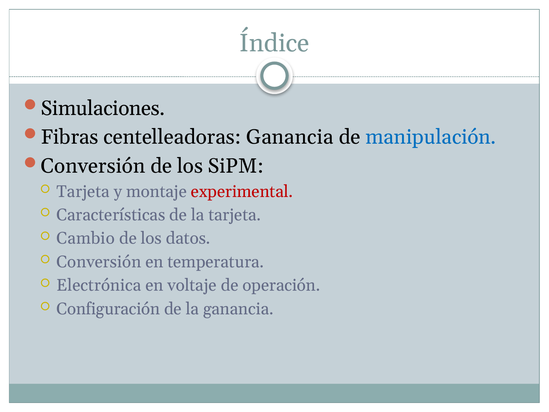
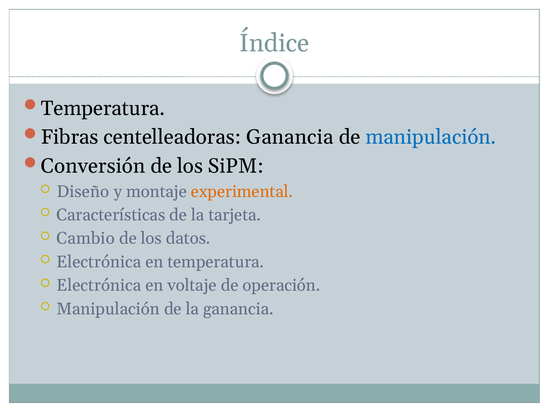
Simulaciones at (103, 108): Simulaciones -> Temperatura
Tarjeta at (83, 191): Tarjeta -> Diseño
experimental colour: red -> orange
Conversión at (99, 262): Conversión -> Electrónica
Configuración at (108, 309): Configuración -> Manipulación
